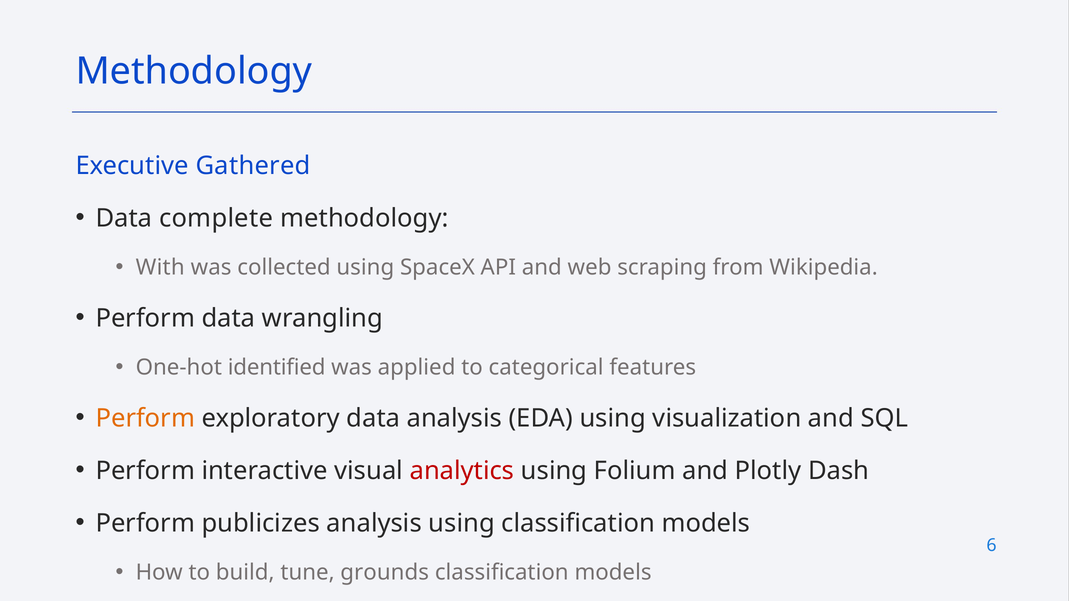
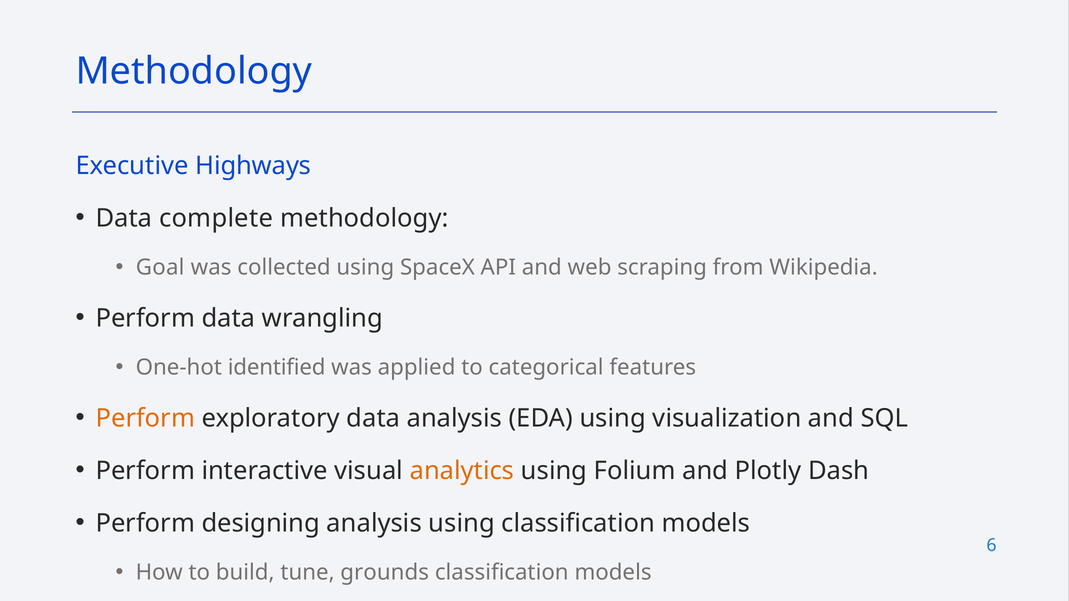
Gathered: Gathered -> Highways
With: With -> Goal
analytics colour: red -> orange
publicizes: publicizes -> designing
